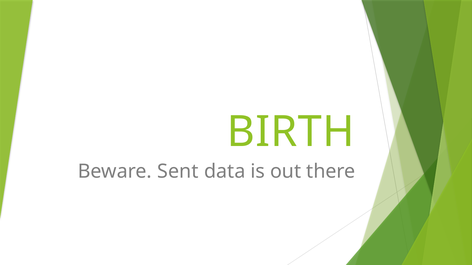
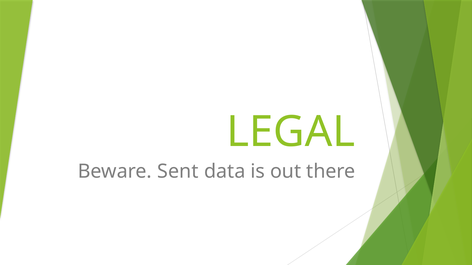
BIRTH: BIRTH -> LEGAL
